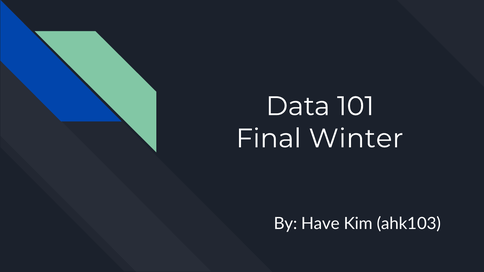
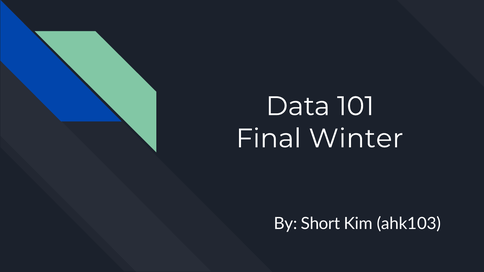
Have: Have -> Short
